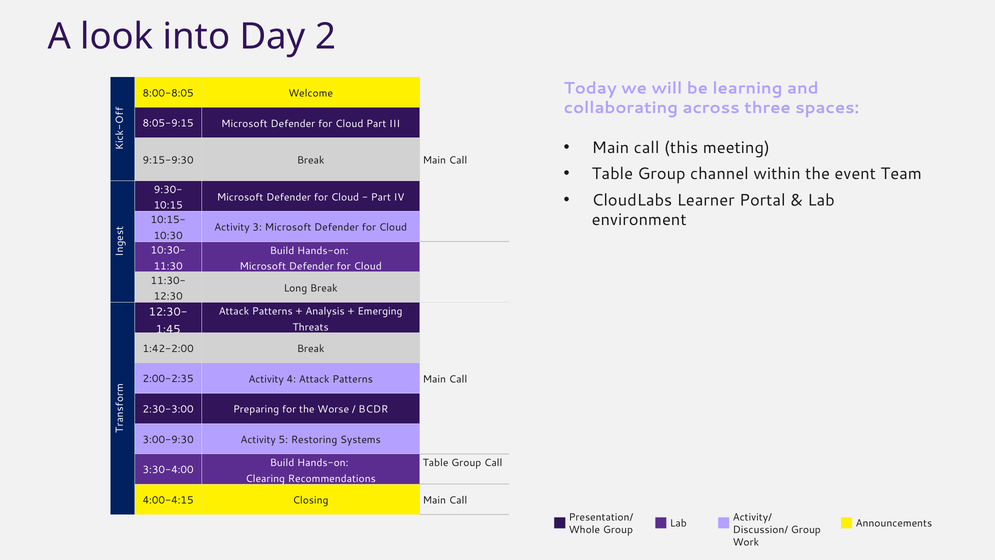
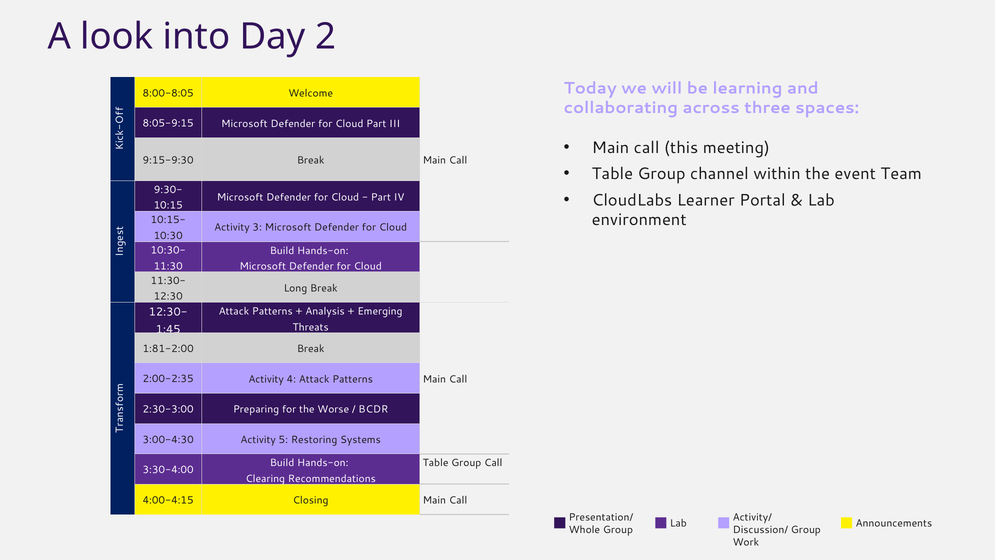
1:42-2:00: 1:42-2:00 -> 1:81-2:00
3:00-9:30: 3:00-9:30 -> 3:00-4:30
